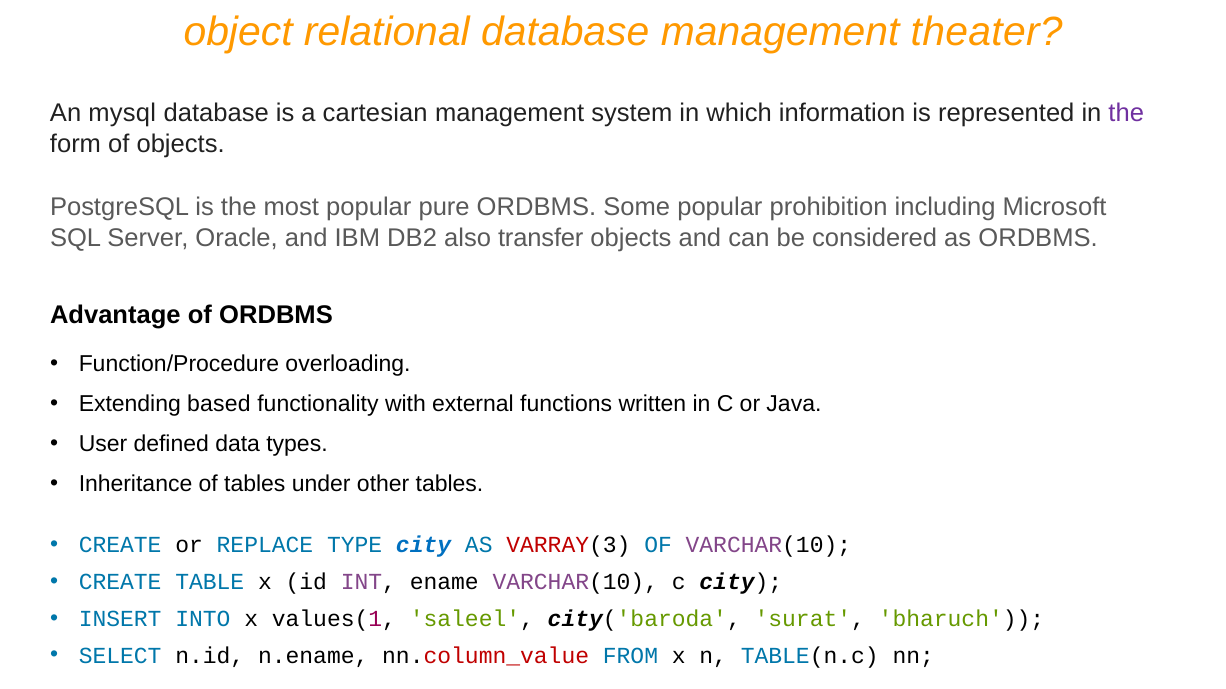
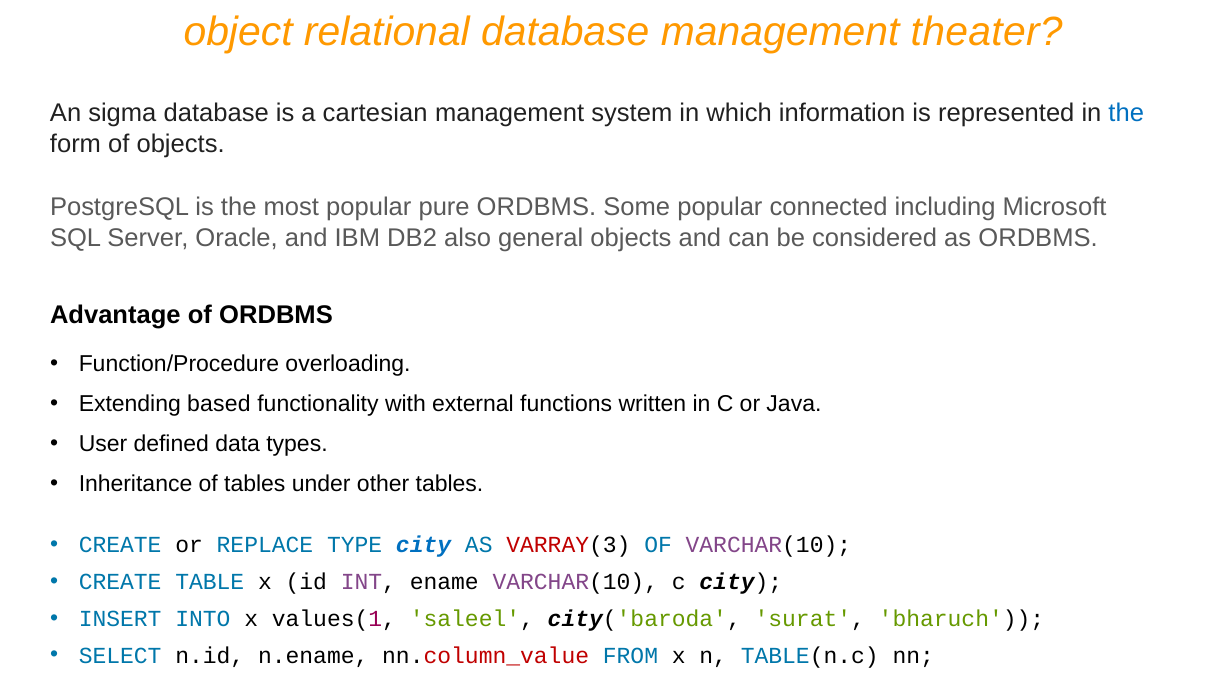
mysql: mysql -> sigma
the at (1126, 114) colour: purple -> blue
prohibition: prohibition -> connected
transfer: transfer -> general
